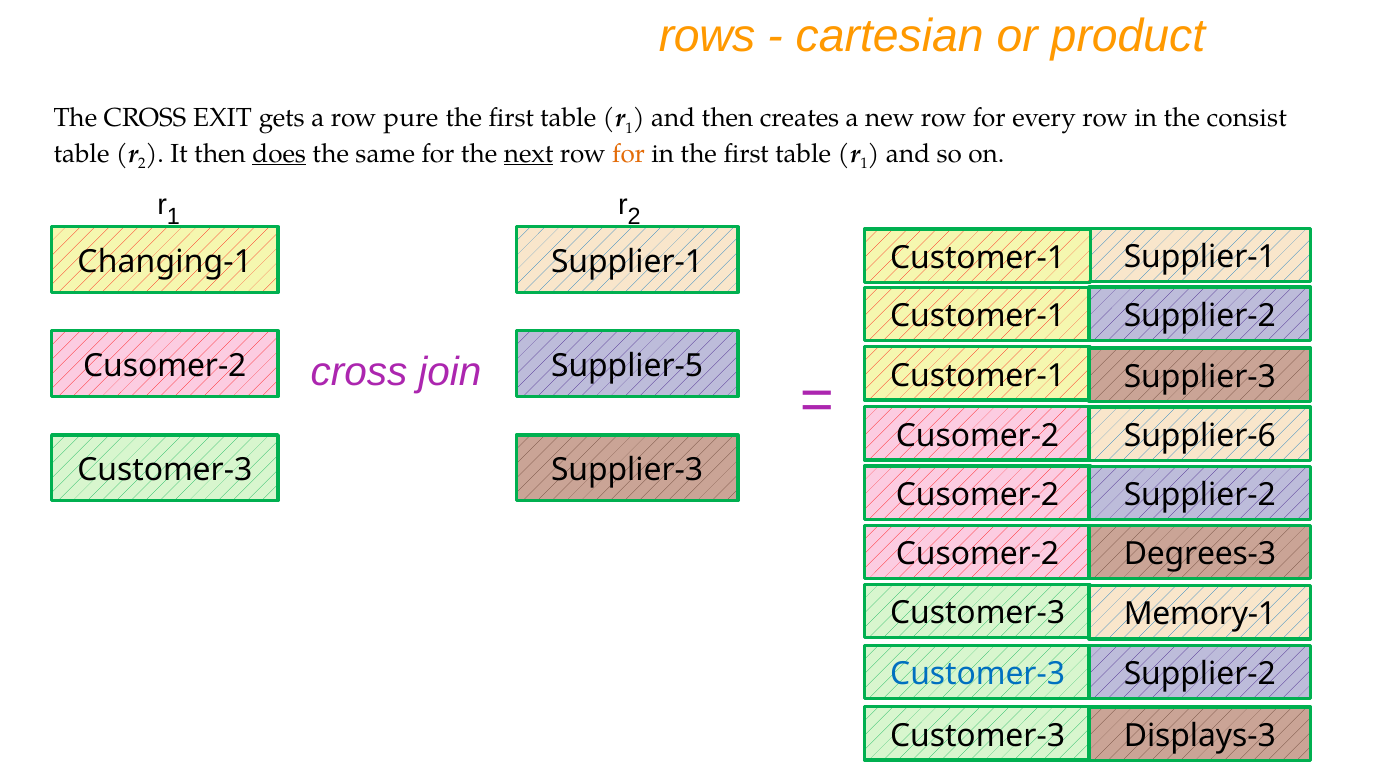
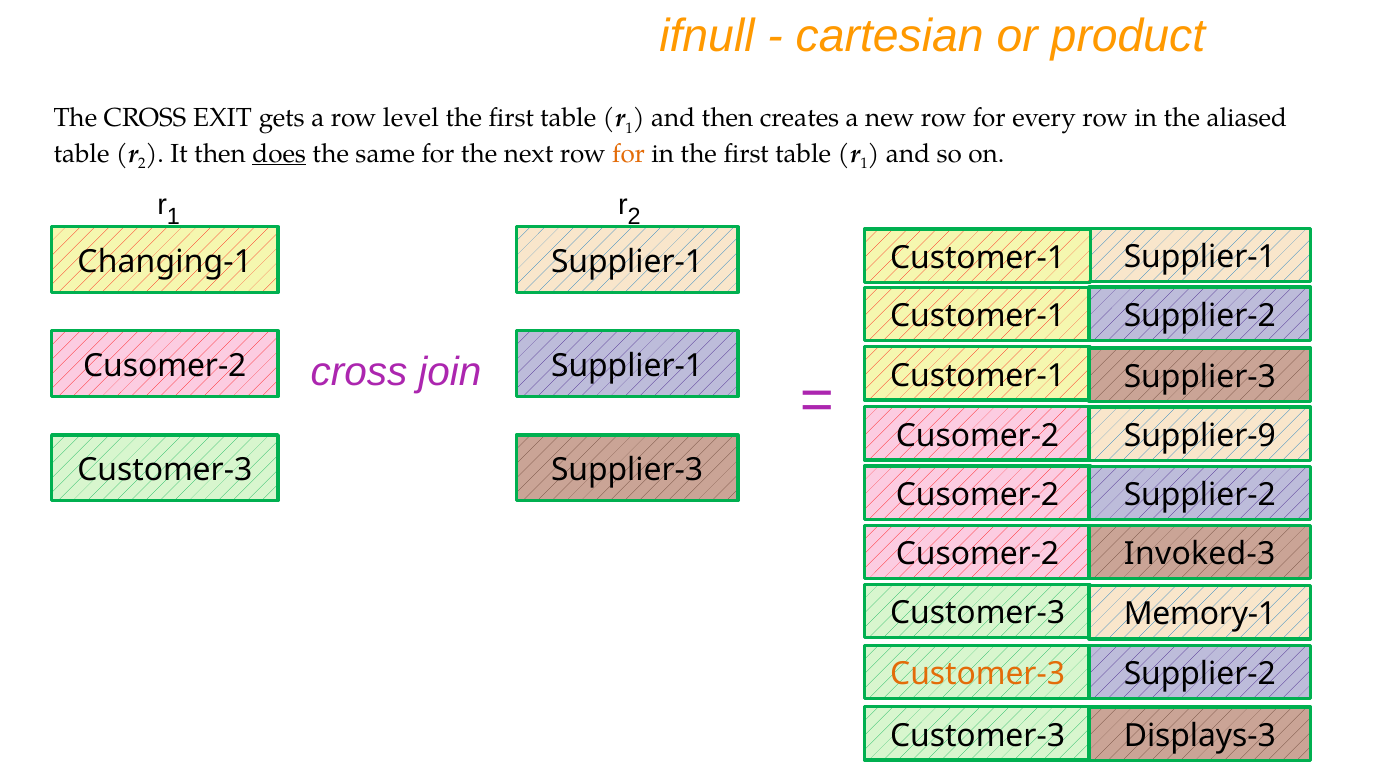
rows: rows -> ifnull
pure: pure -> level
consist: consist -> aliased
next underline: present -> none
Cusomer-2 Supplier-5: Supplier-5 -> Supplier-1
Supplier-6: Supplier-6 -> Supplier-9
Degrees-3: Degrees-3 -> Invoked-3
Customer-3 at (978, 674) colour: blue -> orange
